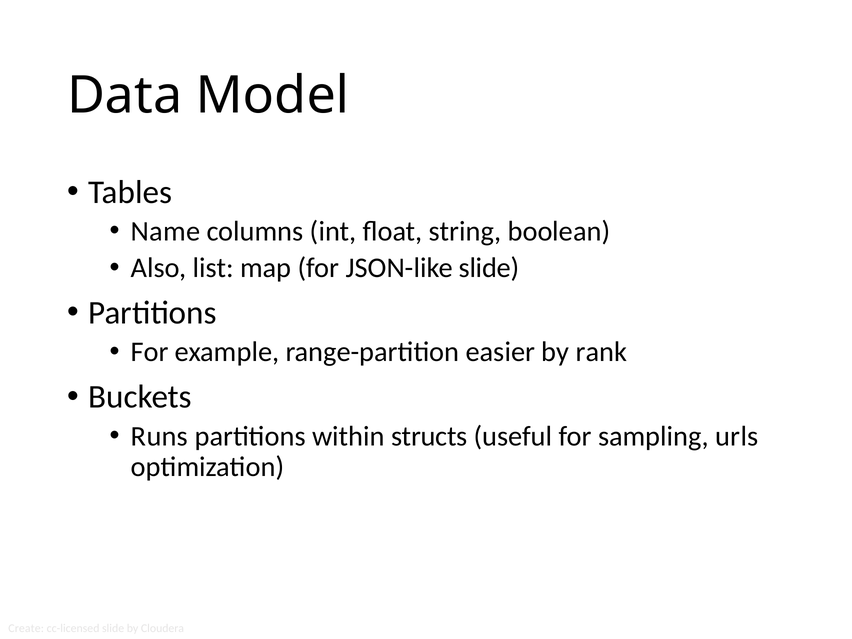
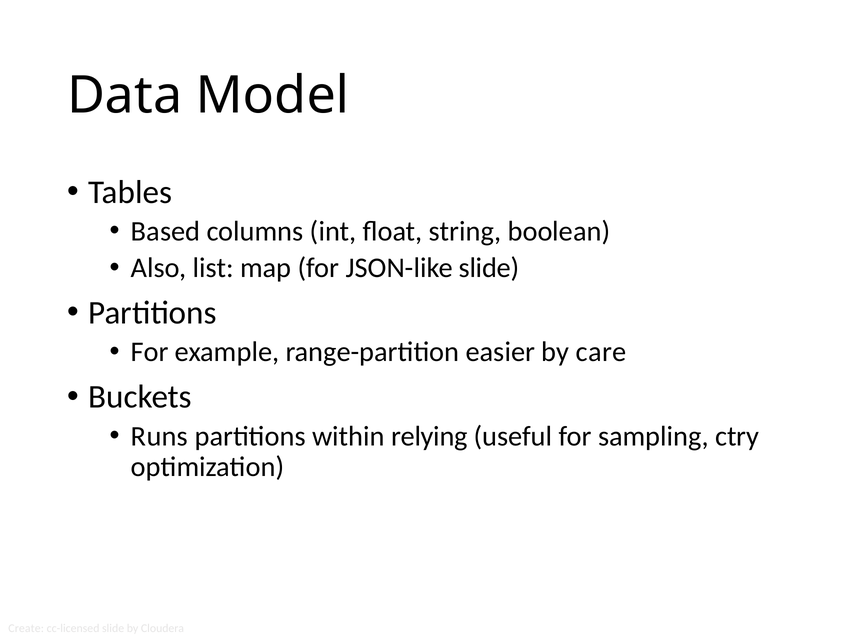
Name: Name -> Based
rank: rank -> care
structs: structs -> relying
urls: urls -> ctry
